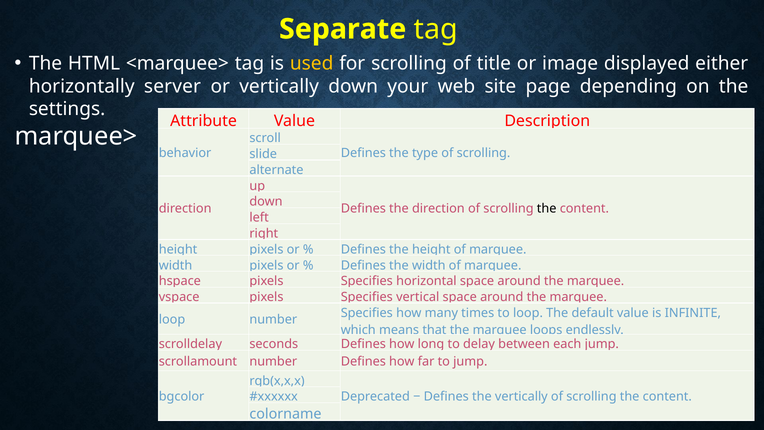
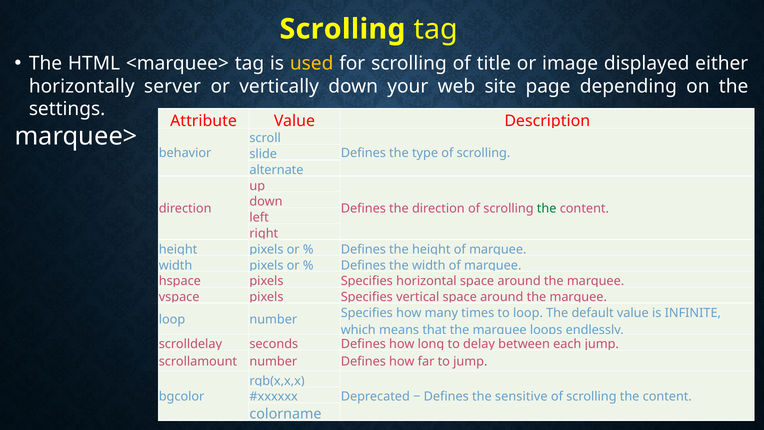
Separate at (343, 29): Separate -> Scrolling
the at (547, 209) colour: black -> green
the vertically: vertically -> sensitive
